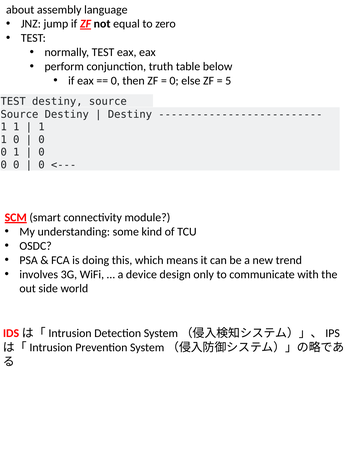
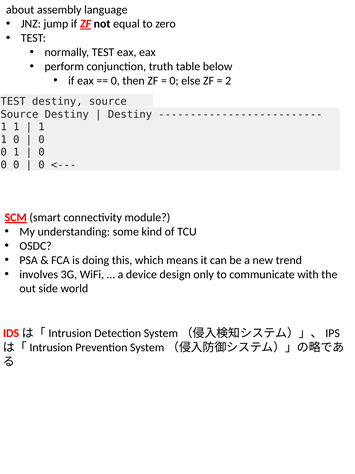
5: 5 -> 2
